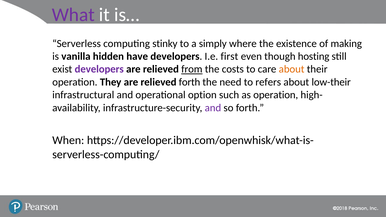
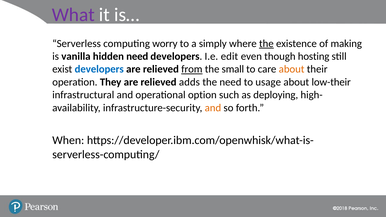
stinky: stinky -> worry
the at (266, 44) underline: none -> present
hidden have: have -> need
I.e first: first -> edit
developers at (99, 69) colour: purple -> blue
costs: costs -> small
relieved forth: forth -> adds
refers: refers -> usage
as operation: operation -> deploying
and at (213, 108) colour: purple -> orange
